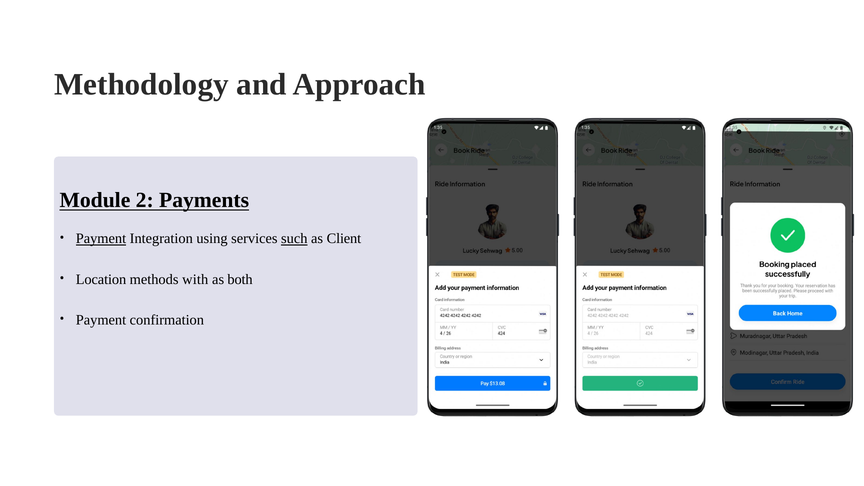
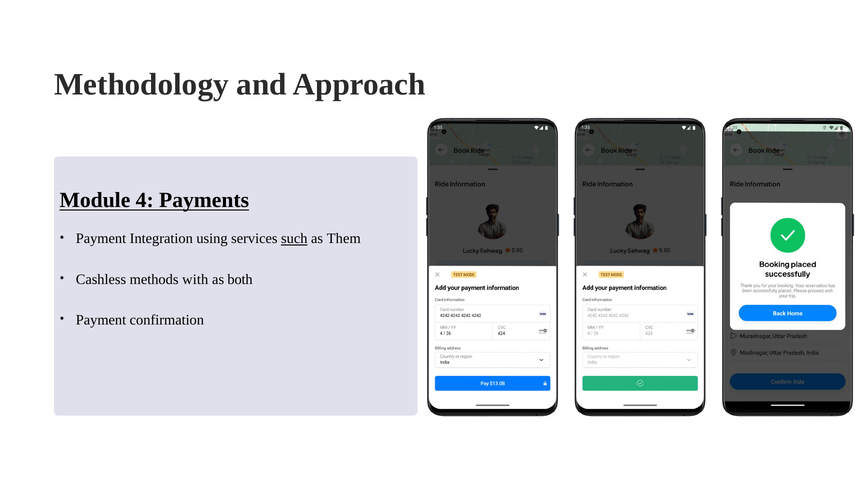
2: 2 -> 4
Payment at (101, 239) underline: present -> none
Client: Client -> Them
Location: Location -> Cashless
